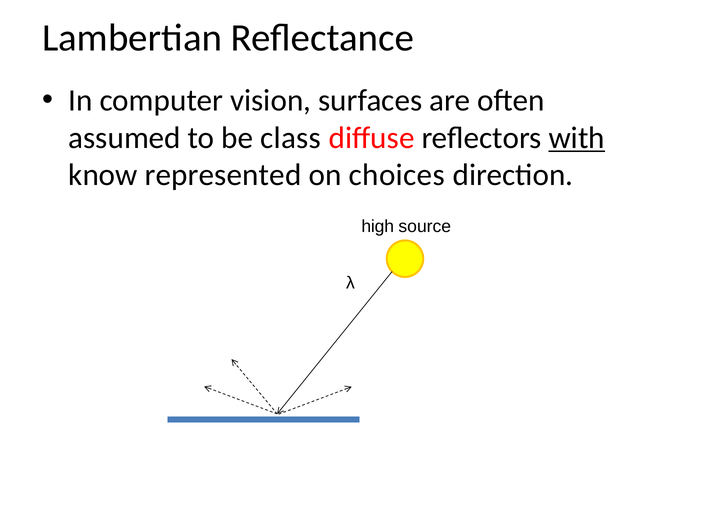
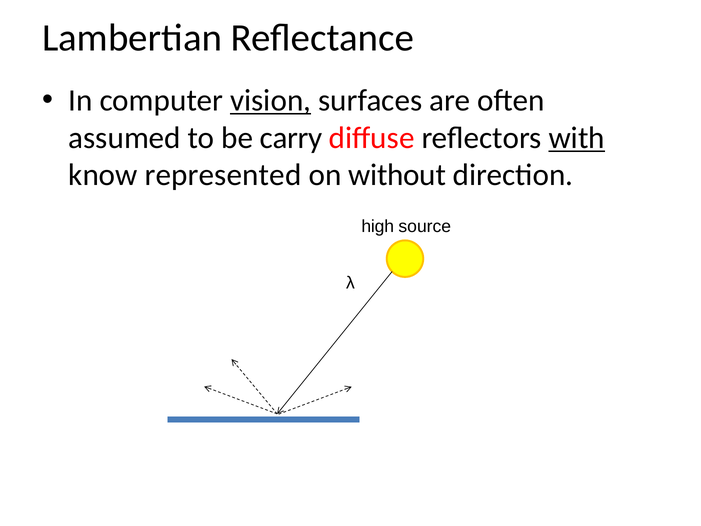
vision underline: none -> present
class: class -> carry
choices: choices -> without
